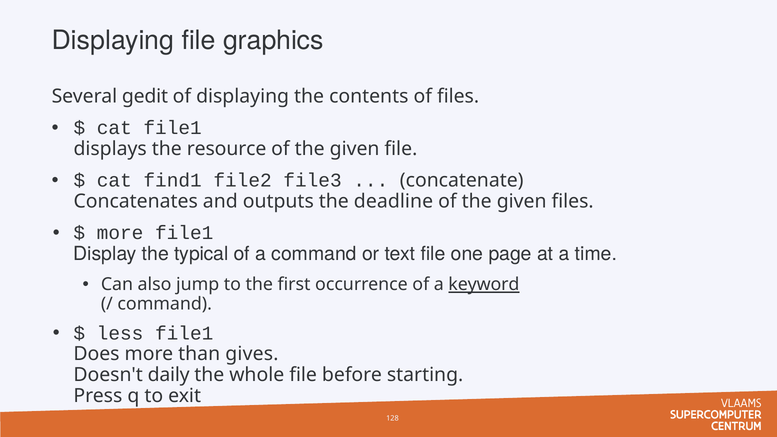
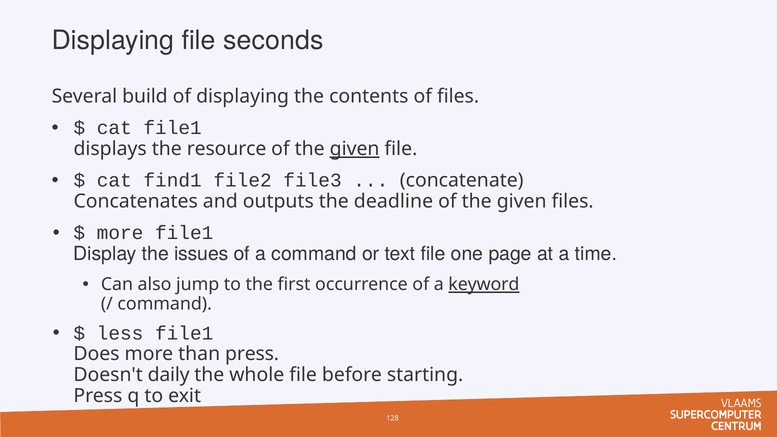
graphics: graphics -> seconds
gedit: gedit -> build
given at (355, 149) underline: none -> present
typical: typical -> issues
than gives: gives -> press
